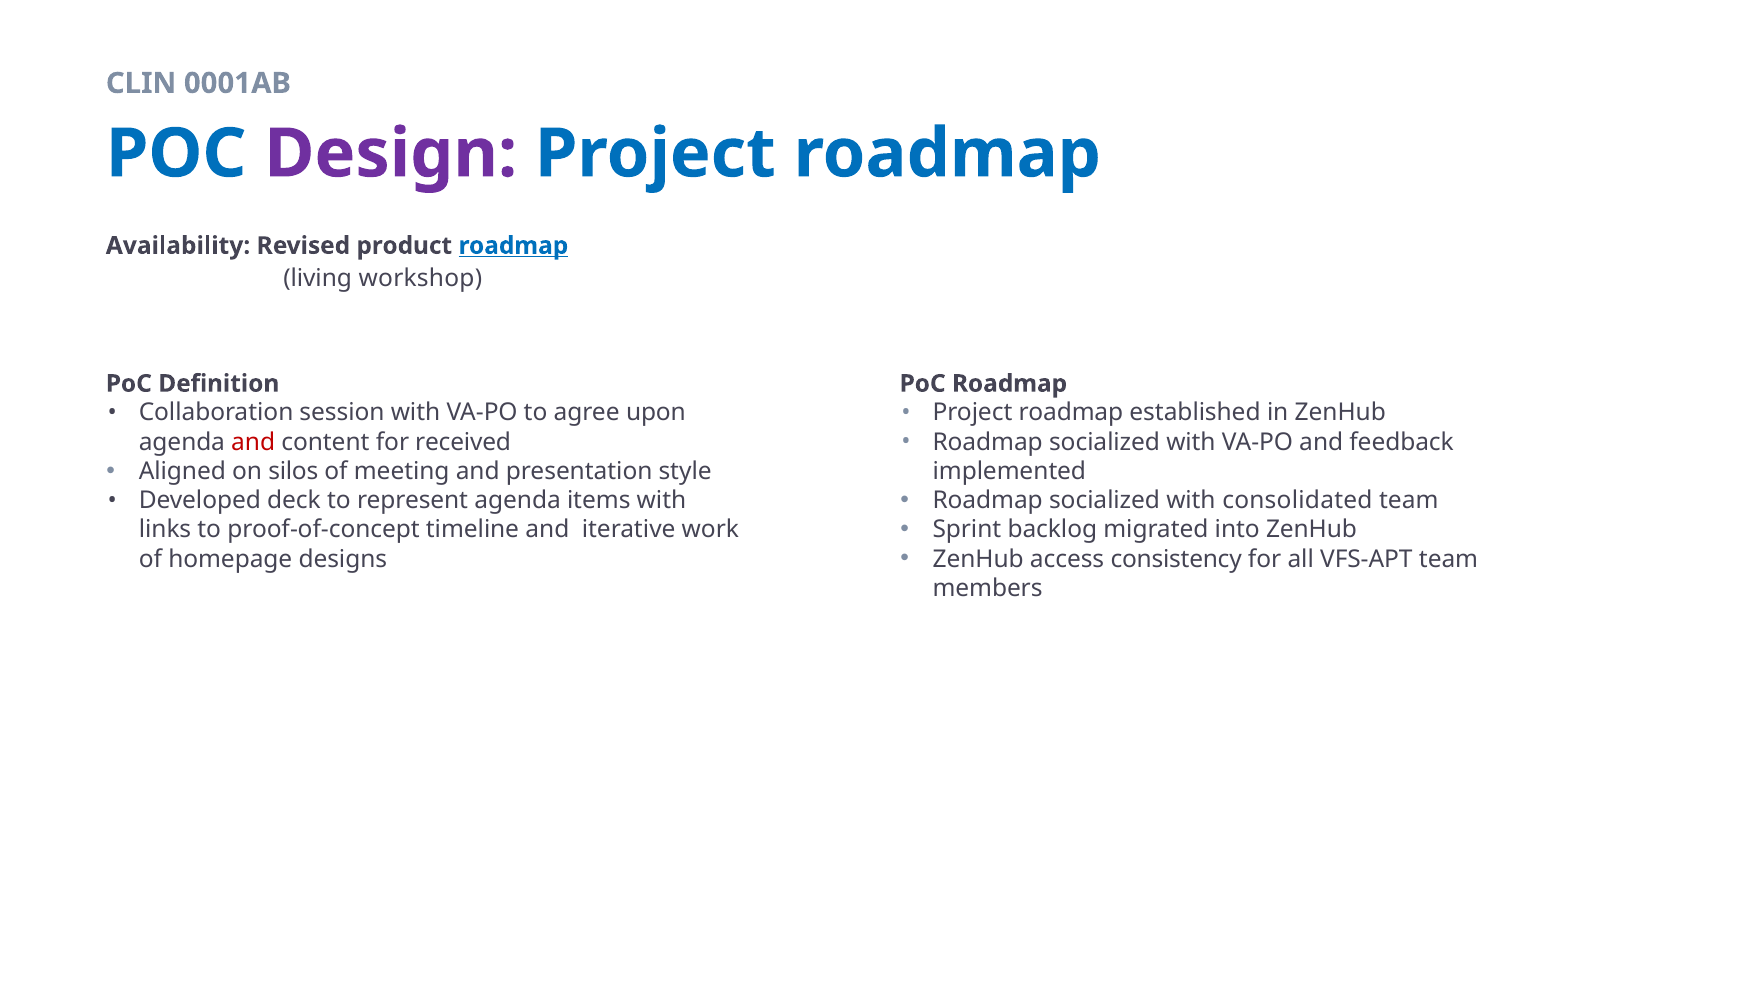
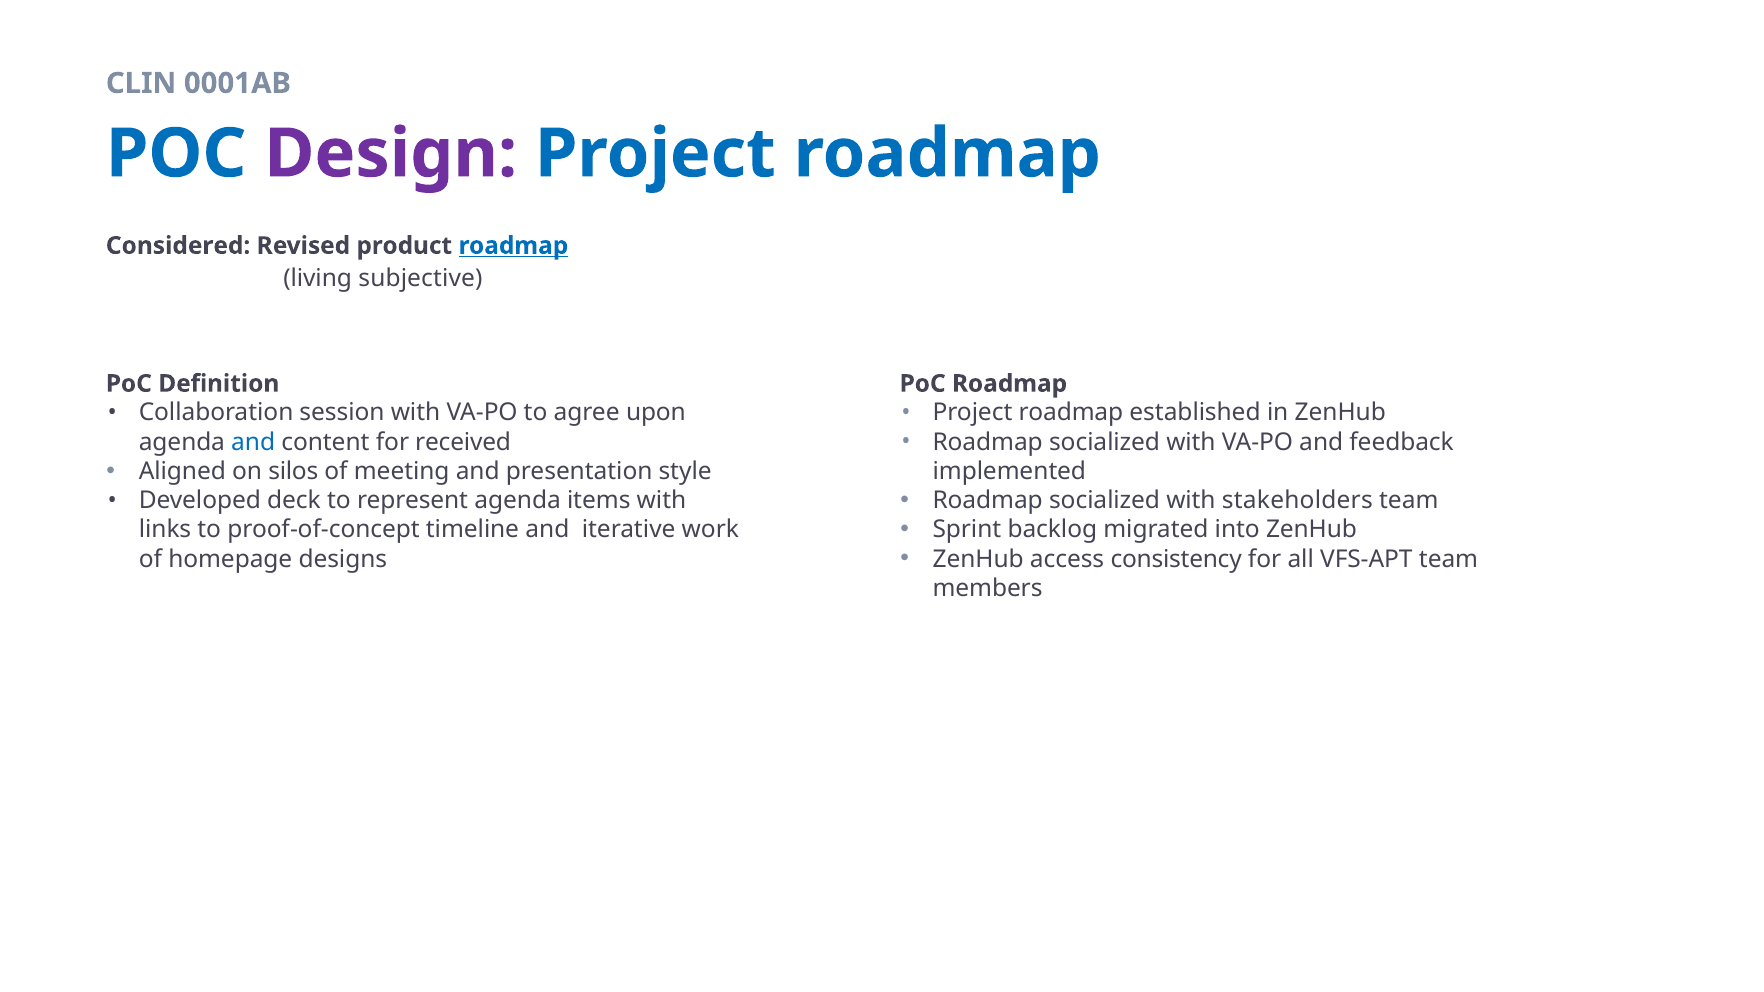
Availability: Availability -> Considered
workshop: workshop -> subjective
and at (253, 442) colour: red -> blue
consolidated: consolidated -> stakeholders
